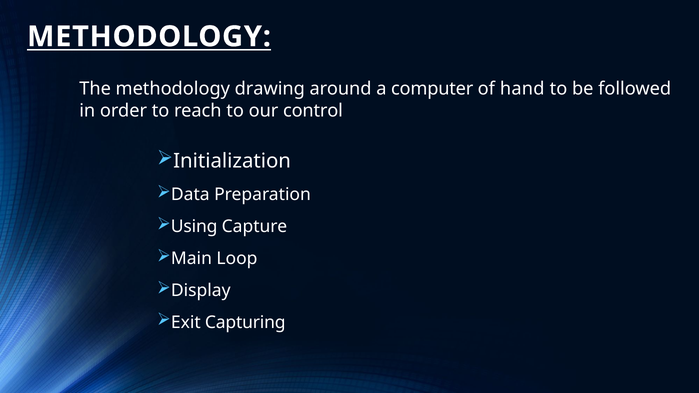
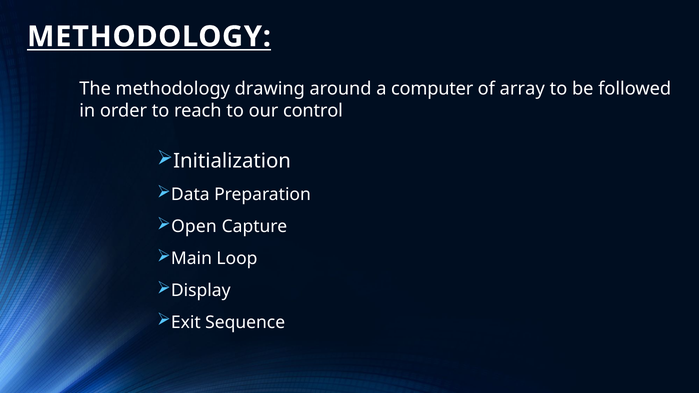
hand: hand -> array
Using: Using -> Open
Capturing: Capturing -> Sequence
